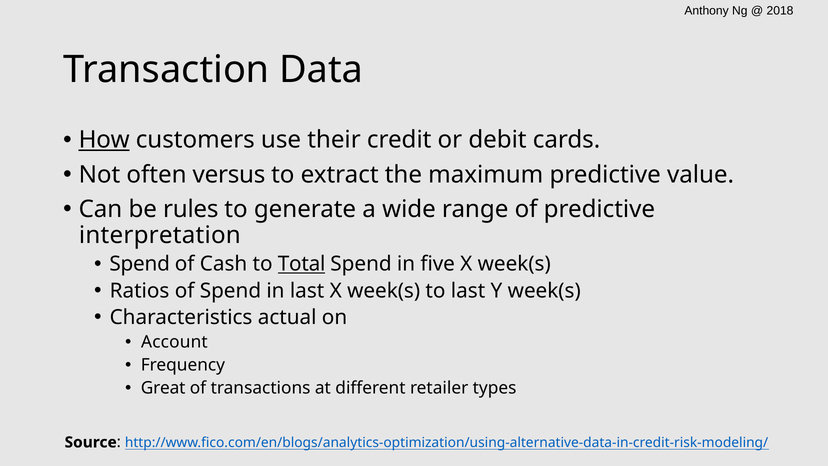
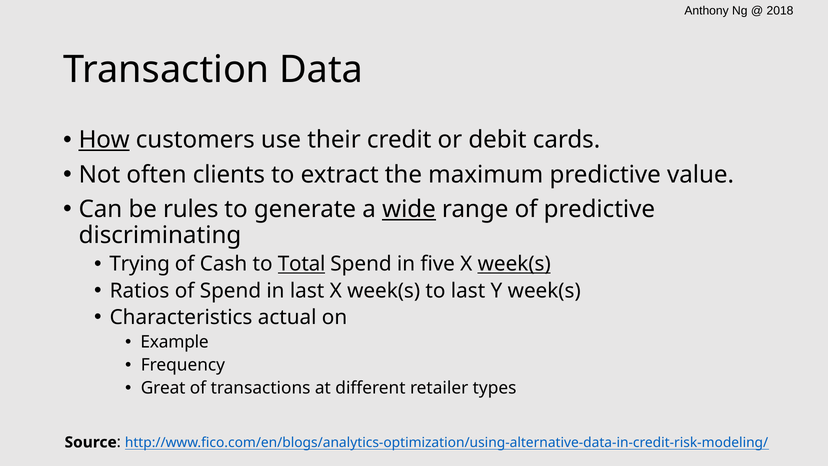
versus: versus -> clients
wide underline: none -> present
interpretation: interpretation -> discriminating
Spend at (140, 264): Spend -> Trying
week(s at (514, 264) underline: none -> present
Account: Account -> Example
